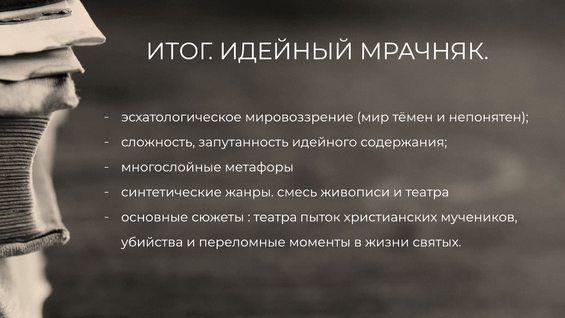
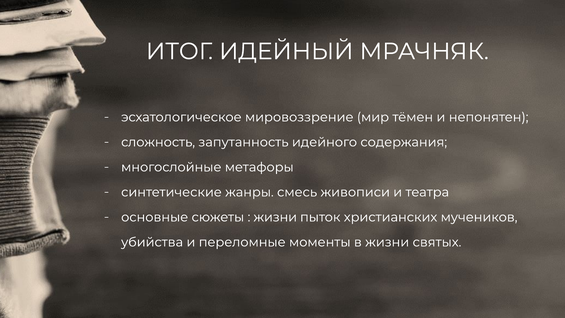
театра at (275, 217): театра -> жизни
